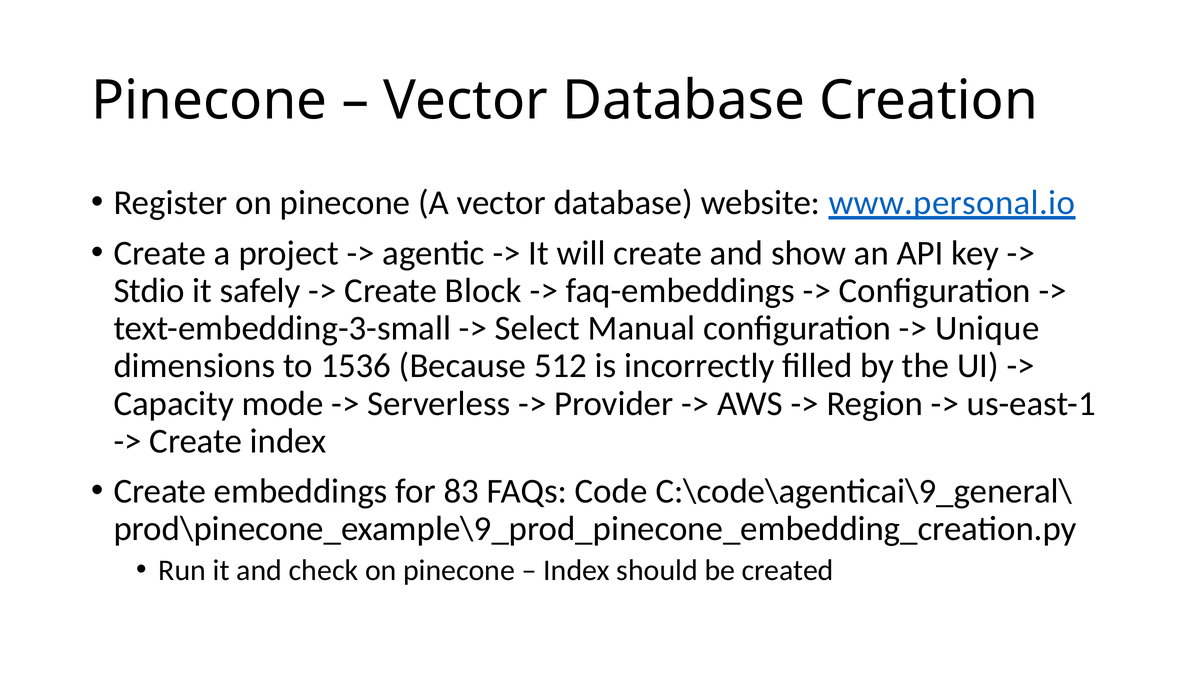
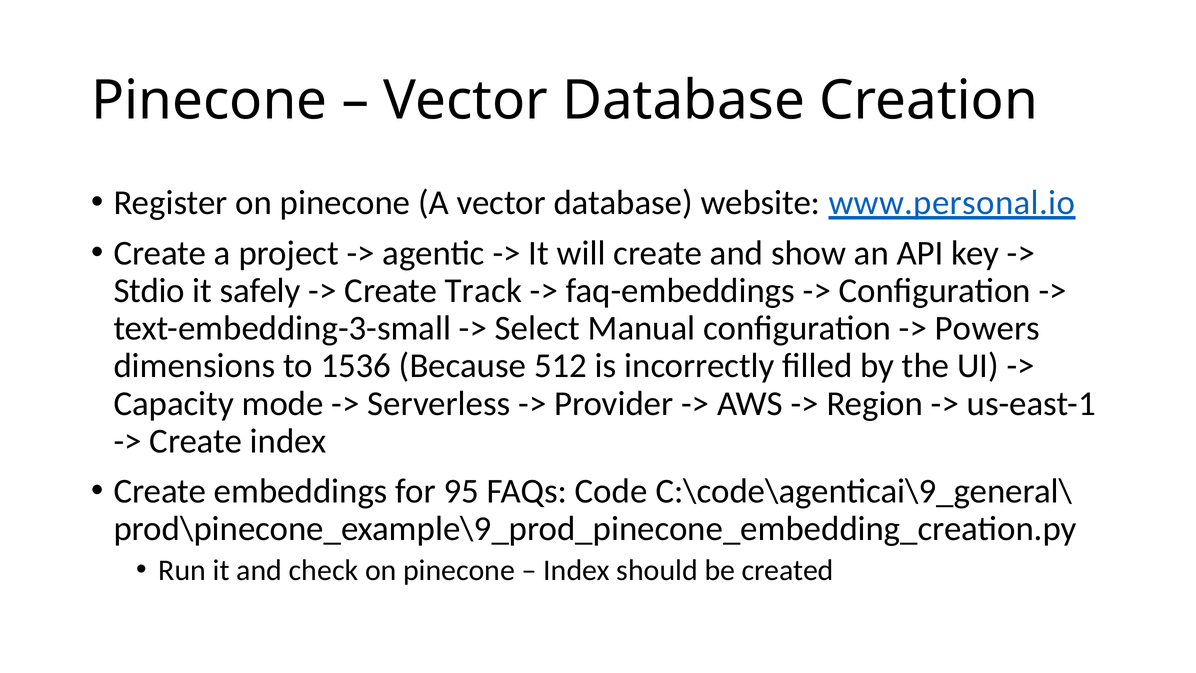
Block: Block -> Track
Unique: Unique -> Powers
83: 83 -> 95
